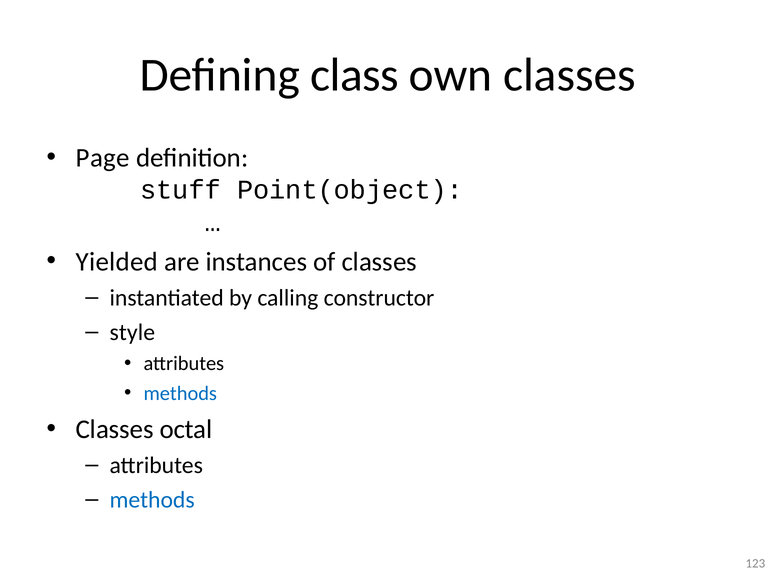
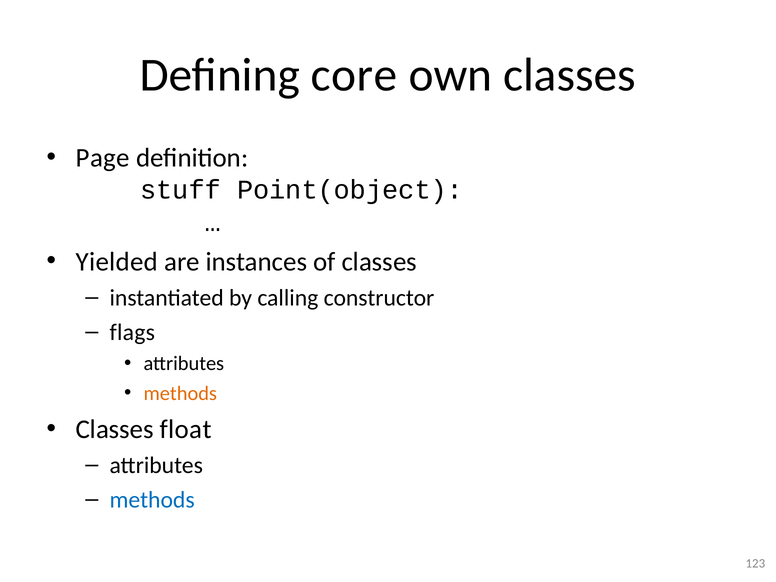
class: class -> core
style: style -> flags
methods at (180, 393) colour: blue -> orange
octal: octal -> float
